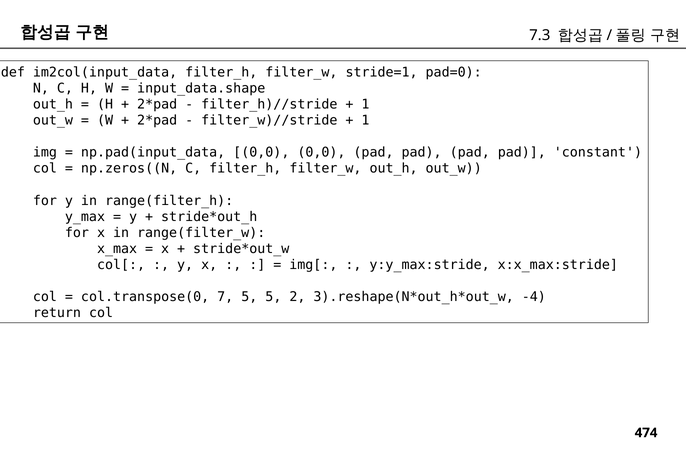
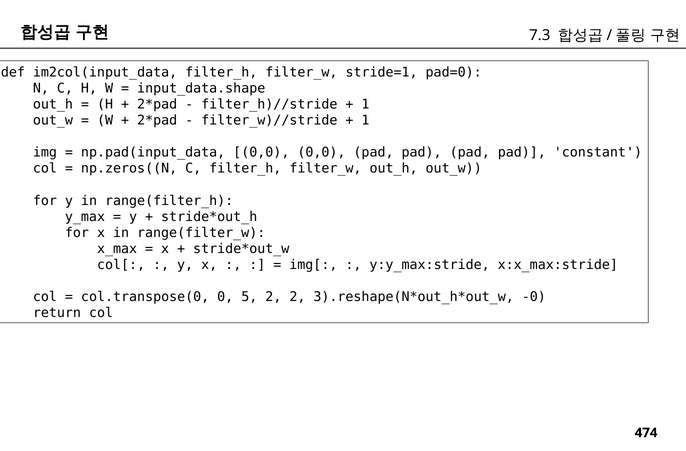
7: 7 -> 0
5 5: 5 -> 2
-4: -4 -> -0
